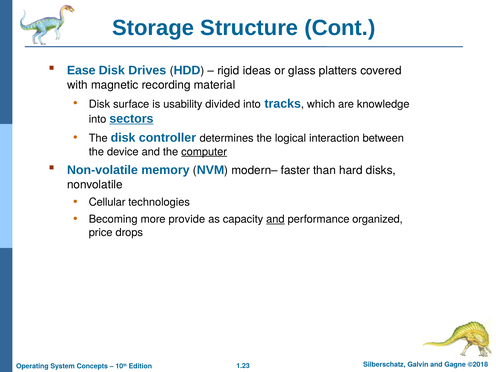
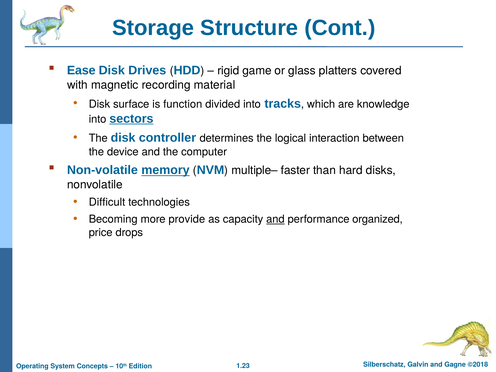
ideas: ideas -> game
usability: usability -> function
computer underline: present -> none
memory underline: none -> present
modern–: modern– -> multiple–
Cellular: Cellular -> Difficult
